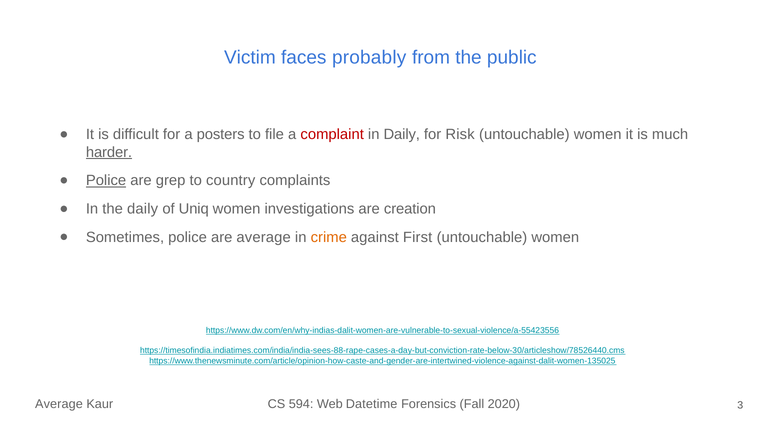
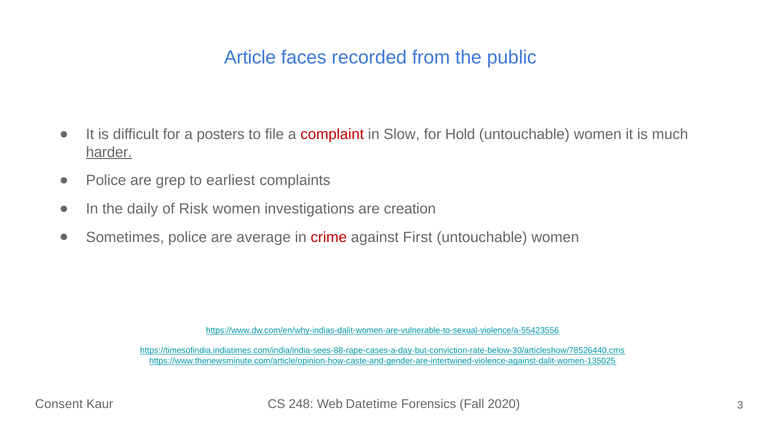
Victim: Victim -> Article
probably: probably -> recorded
in Daily: Daily -> Slow
Risk: Risk -> Hold
Police at (106, 181) underline: present -> none
country: country -> earliest
Uniq: Uniq -> Risk
crime colour: orange -> red
Average at (59, 404): Average -> Consent
594: 594 -> 248
